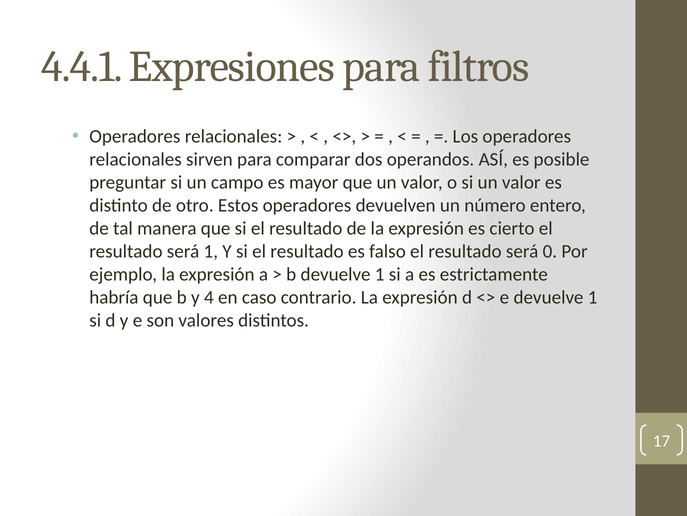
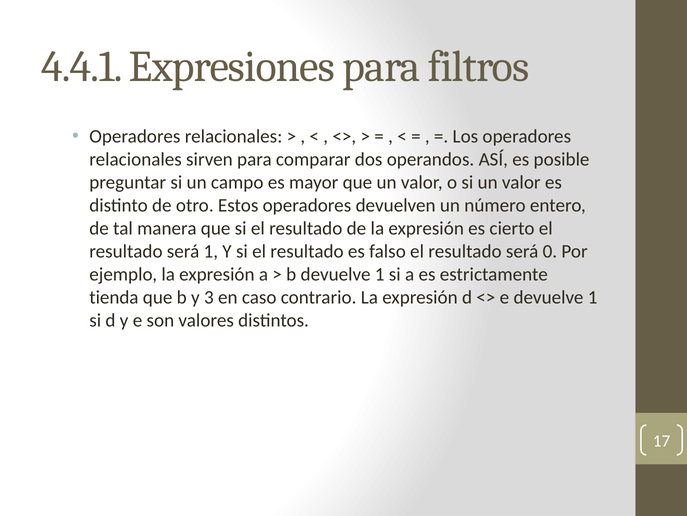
habría: habría -> tienda
4: 4 -> 3
